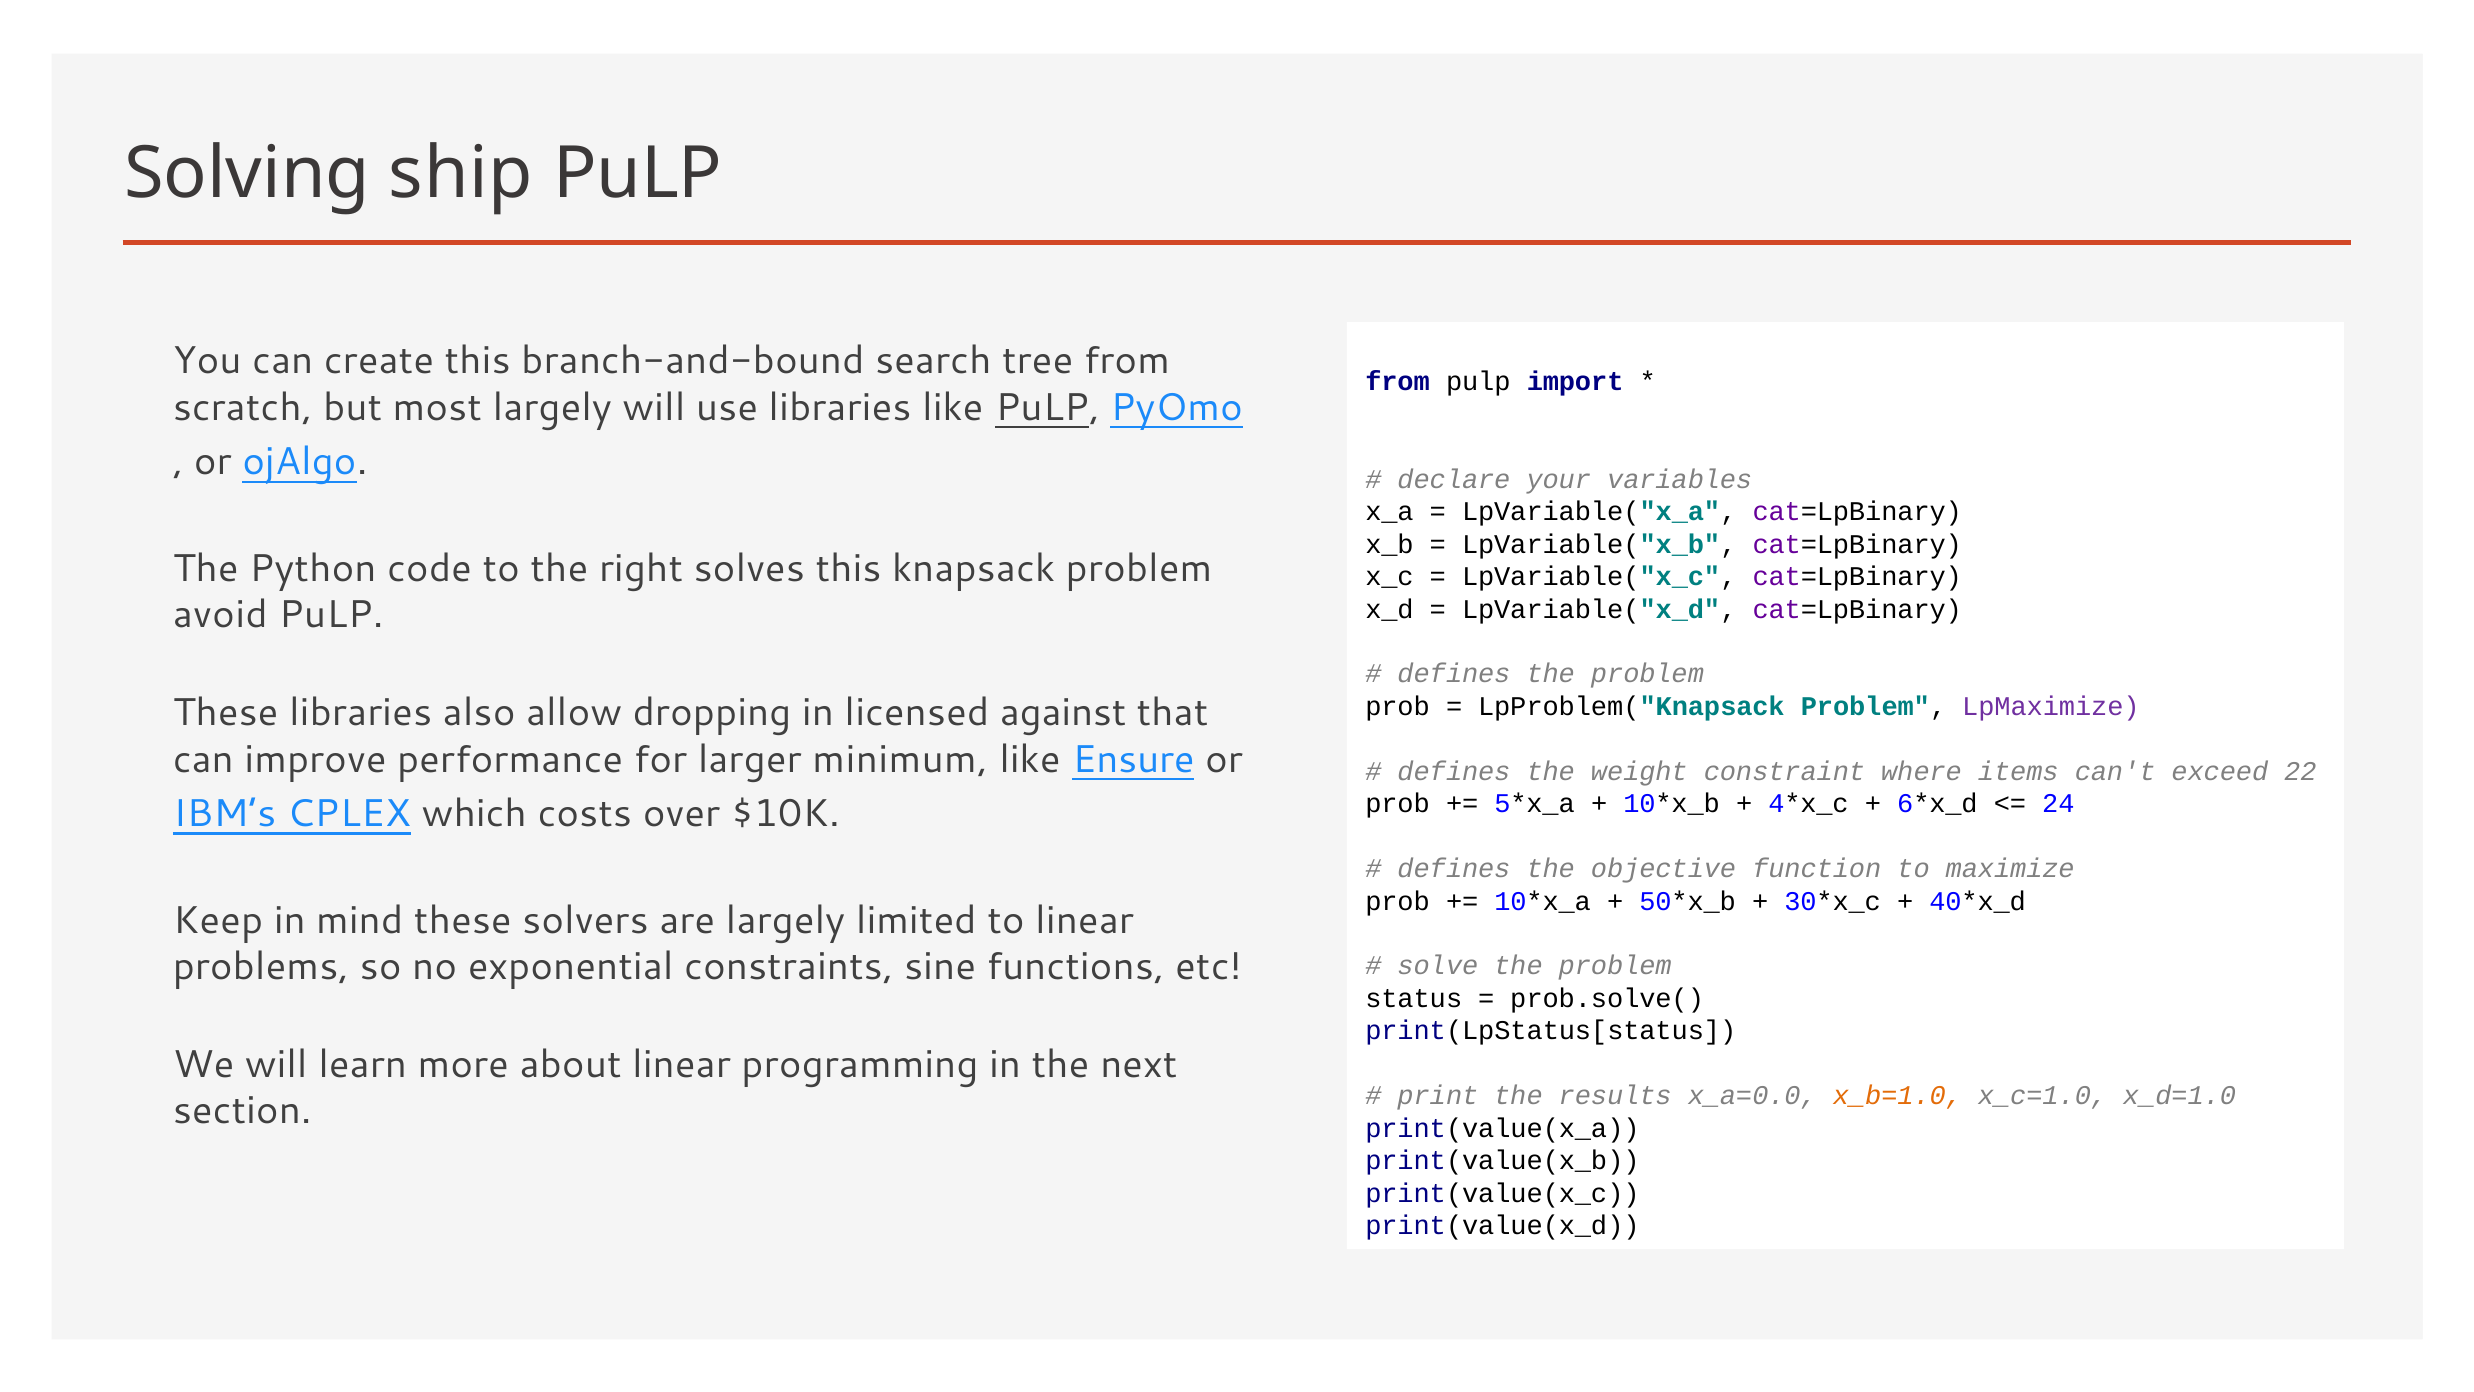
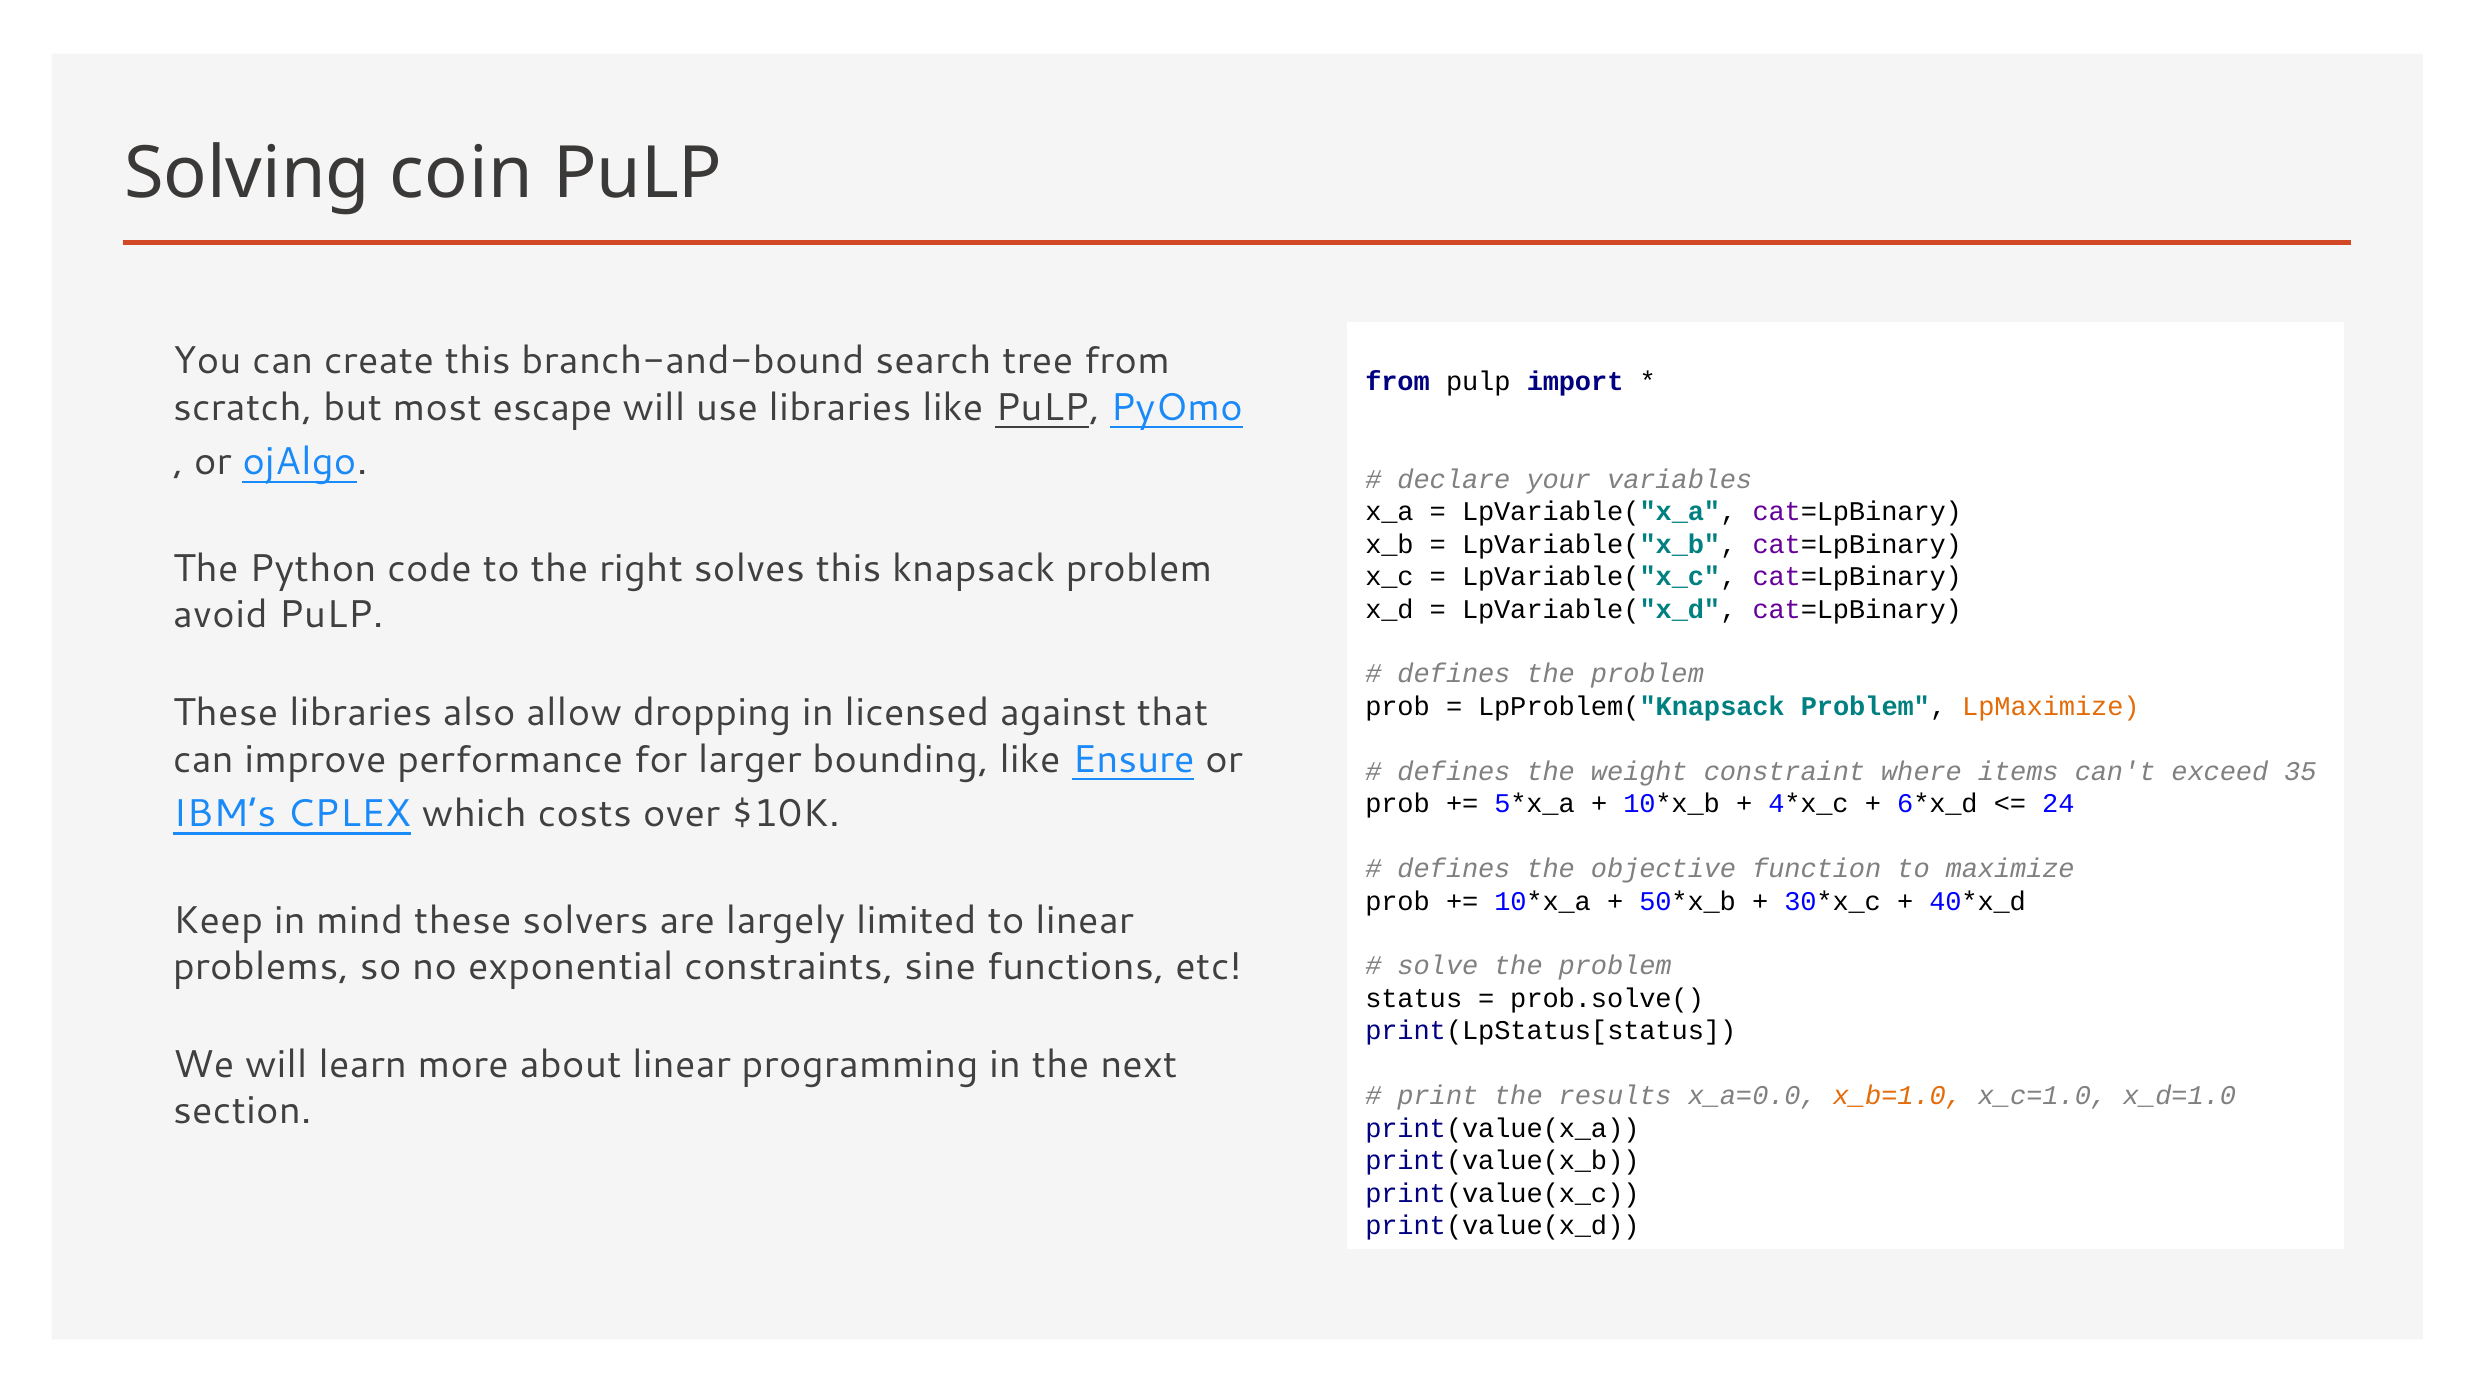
ship: ship -> coin
most largely: largely -> escape
LpMaximize colour: purple -> orange
minimum: minimum -> bounding
22: 22 -> 35
